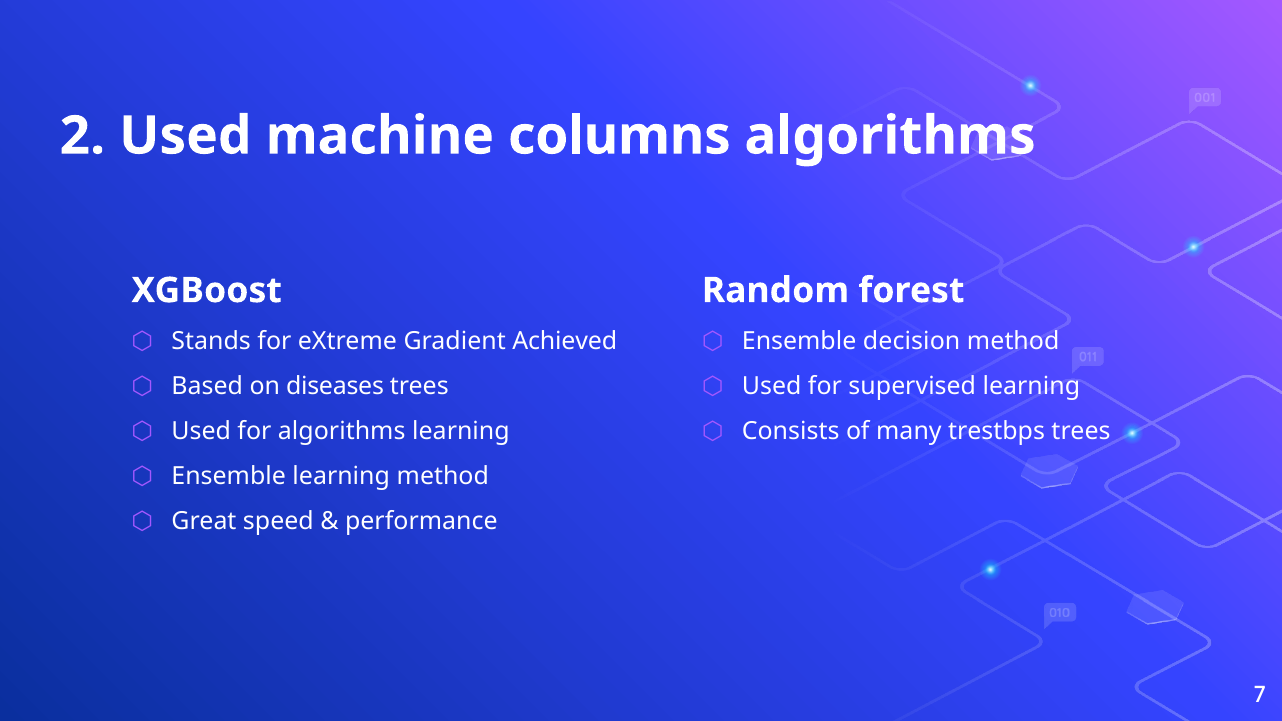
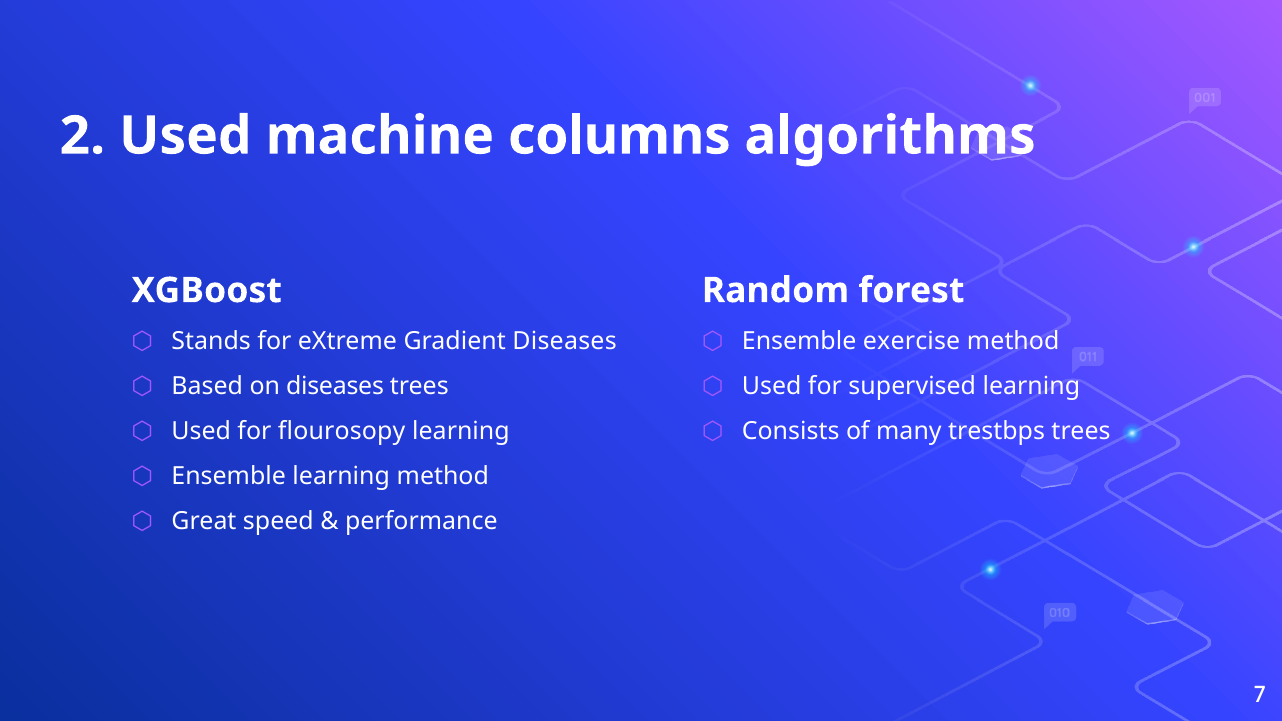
Gradient Achieved: Achieved -> Diseases
decision: decision -> exercise
for algorithms: algorithms -> flourosopy
